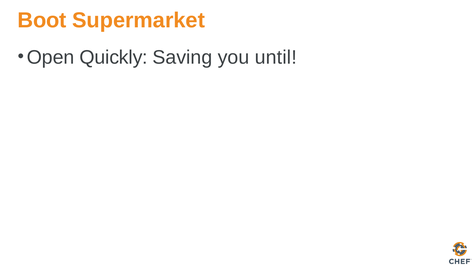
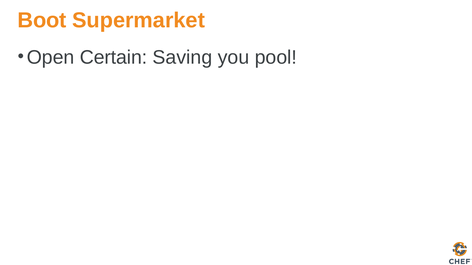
Quickly: Quickly -> Certain
until: until -> pool
